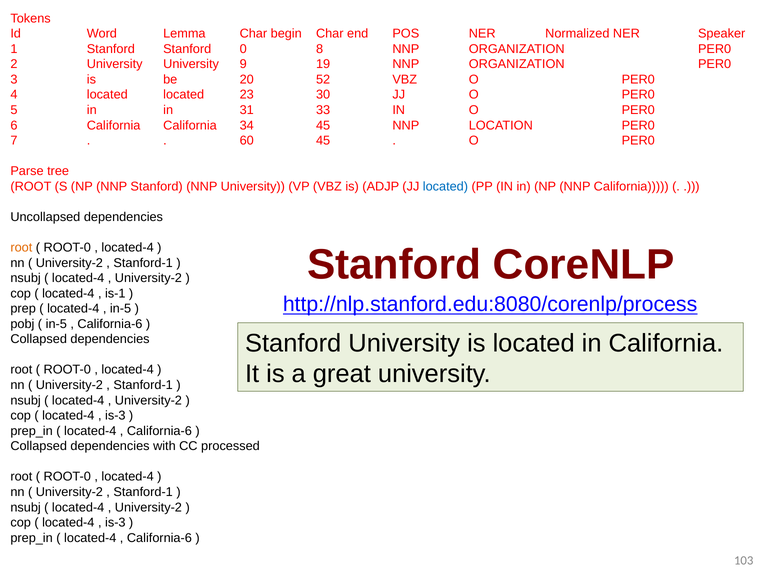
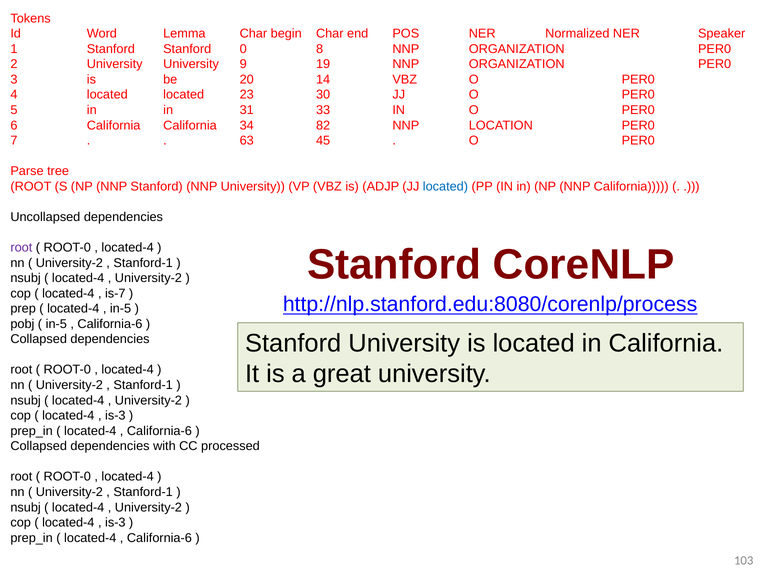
52: 52 -> 14
34 45: 45 -> 82
60: 60 -> 63
root at (21, 248) colour: orange -> purple
is-1: is-1 -> is-7
